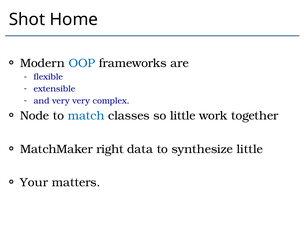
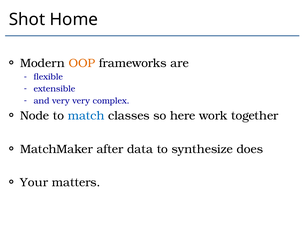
OOP colour: blue -> orange
so little: little -> here
right: right -> after
synthesize little: little -> does
